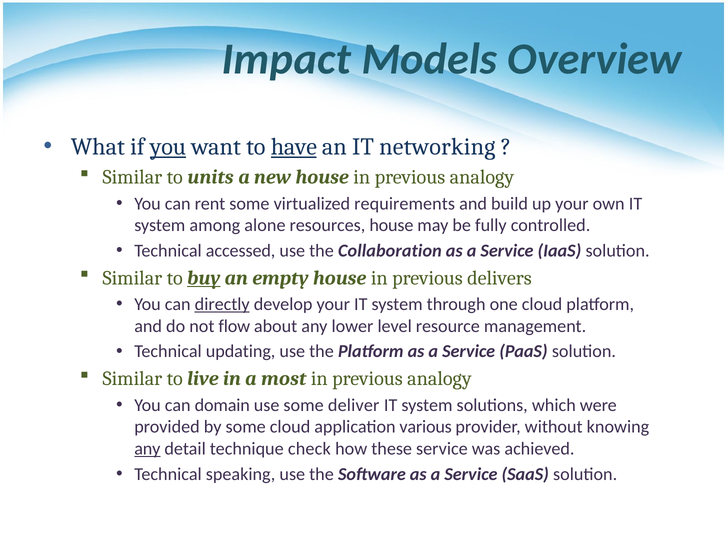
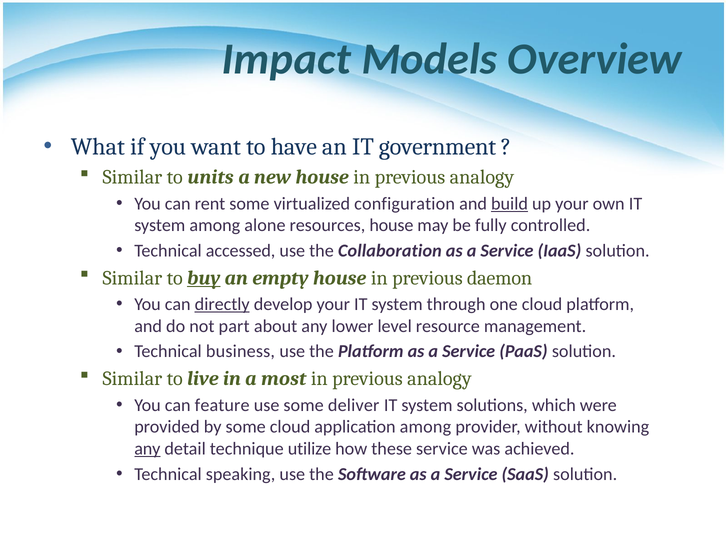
you at (168, 147) underline: present -> none
have underline: present -> none
networking: networking -> government
requirements: requirements -> configuration
build underline: none -> present
delivers: delivers -> daemon
flow: flow -> part
updating: updating -> business
domain: domain -> feature
application various: various -> among
check: check -> utilize
